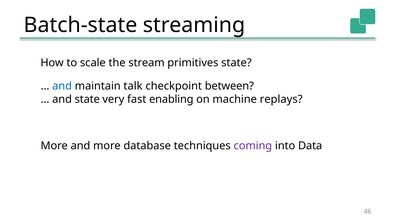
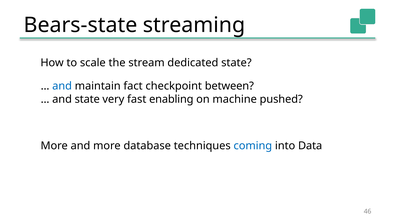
Batch-state: Batch-state -> Bears-state
primitives: primitives -> dedicated
talk: talk -> fact
replays: replays -> pushed
coming colour: purple -> blue
